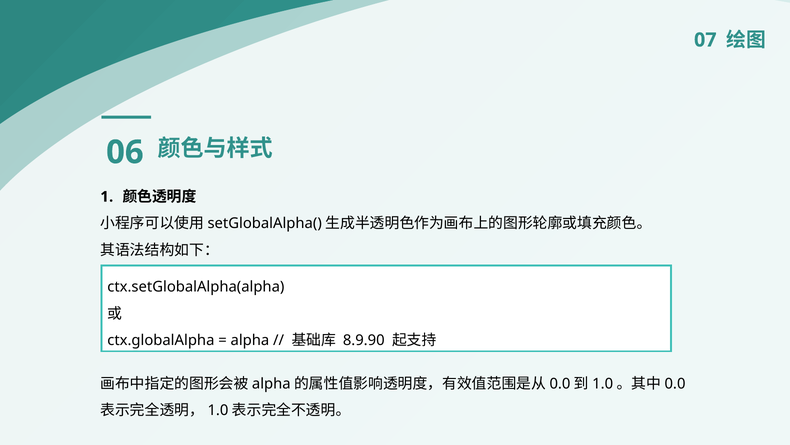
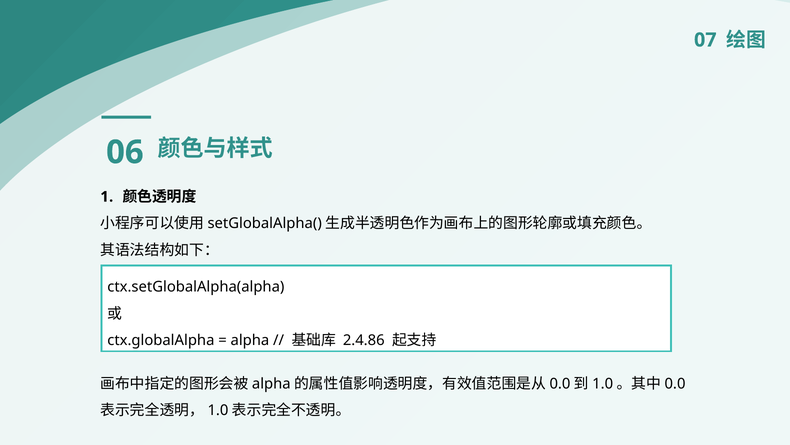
8.9.90: 8.9.90 -> 2.4.86
